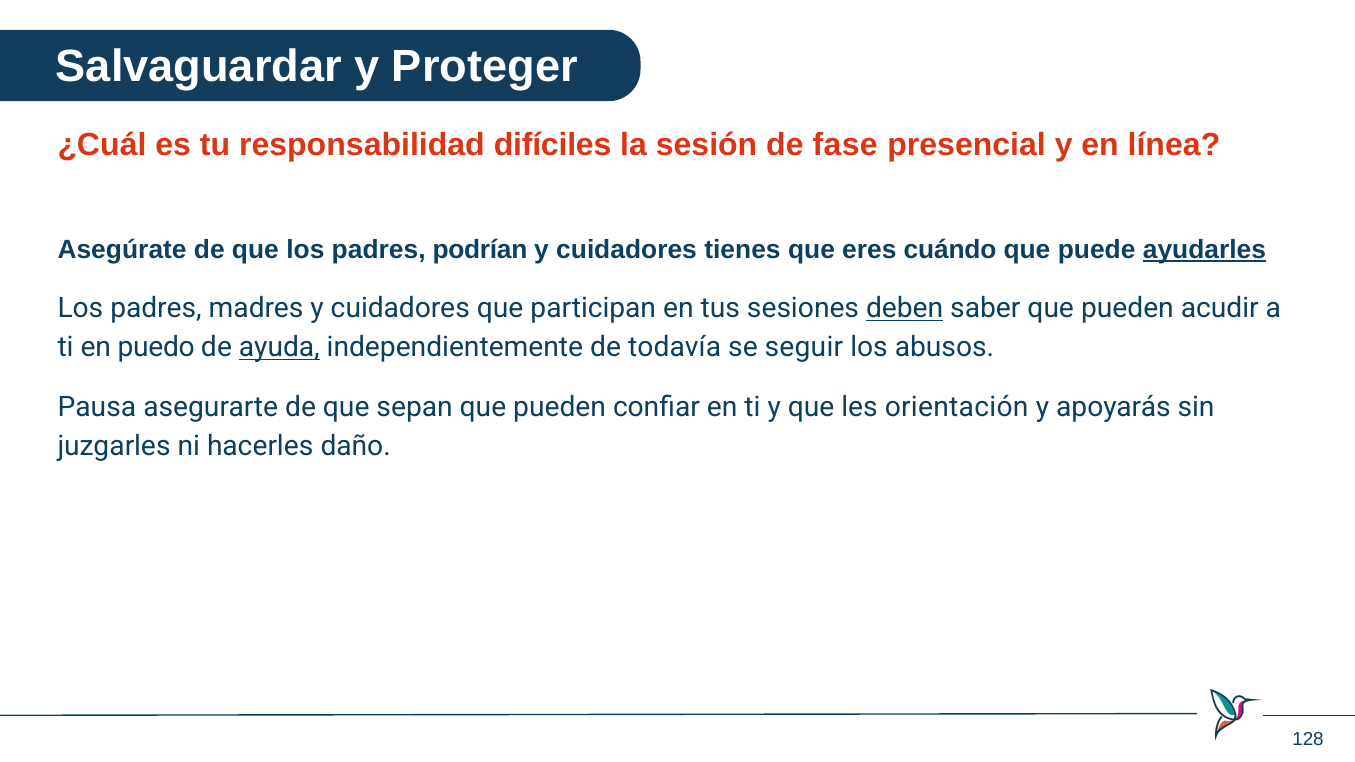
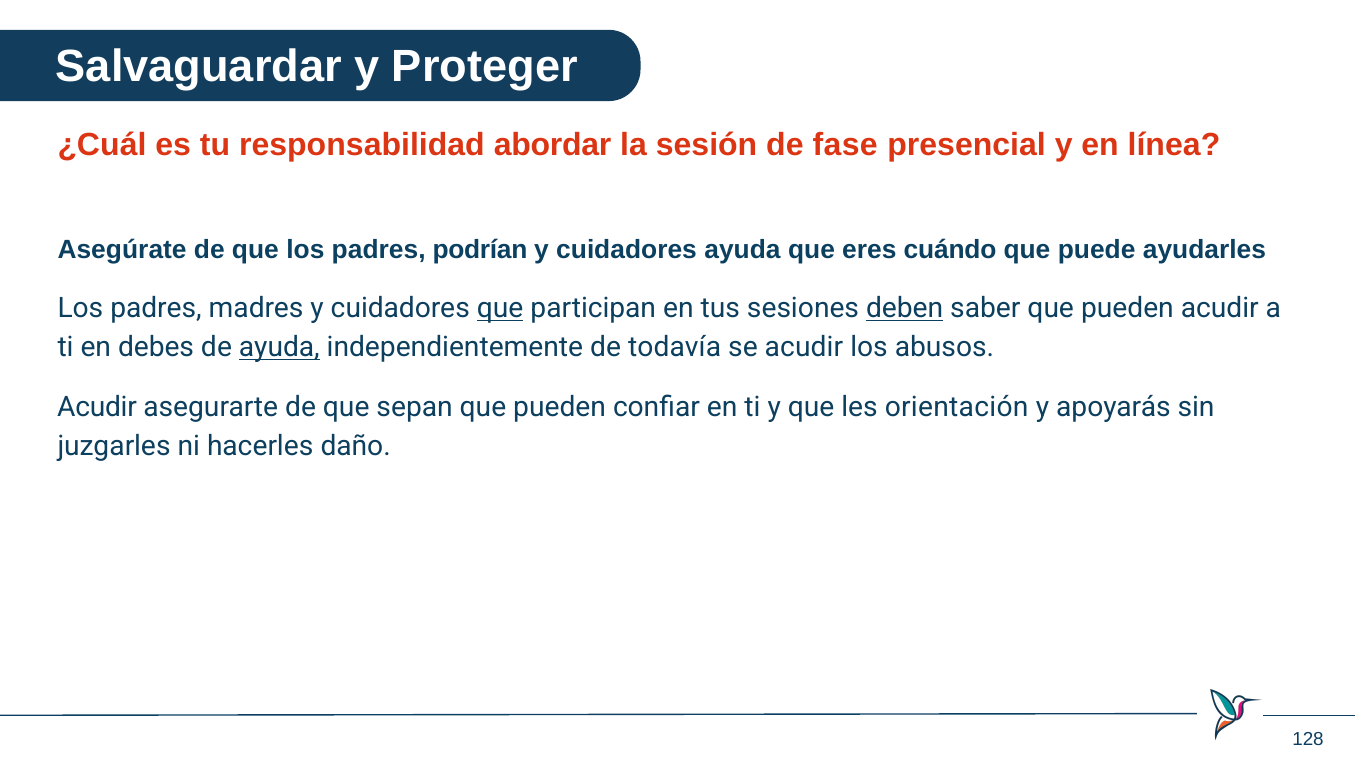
difíciles: difíciles -> abordar
cuidadores tienes: tienes -> ayuda
ayudarles underline: present -> none
que at (500, 308) underline: none -> present
puedo: puedo -> debes
se seguir: seguir -> acudir
Pausa at (97, 407): Pausa -> Acudir
